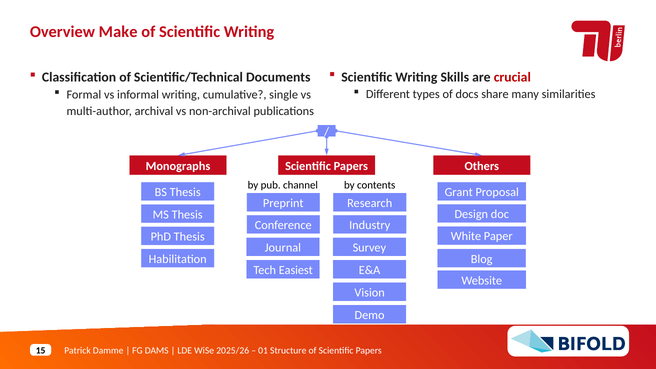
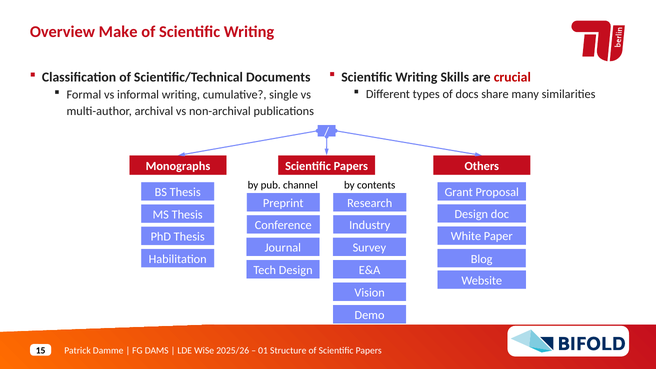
Tech Easiest: Easiest -> Design
